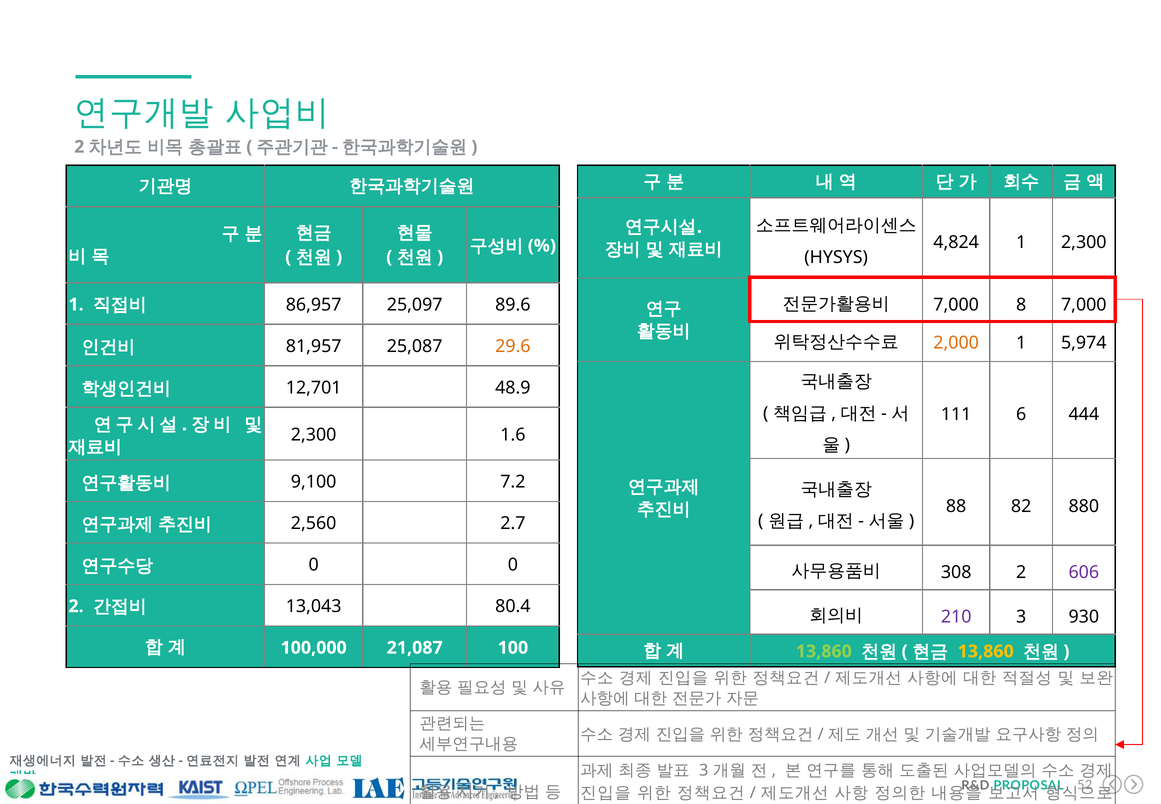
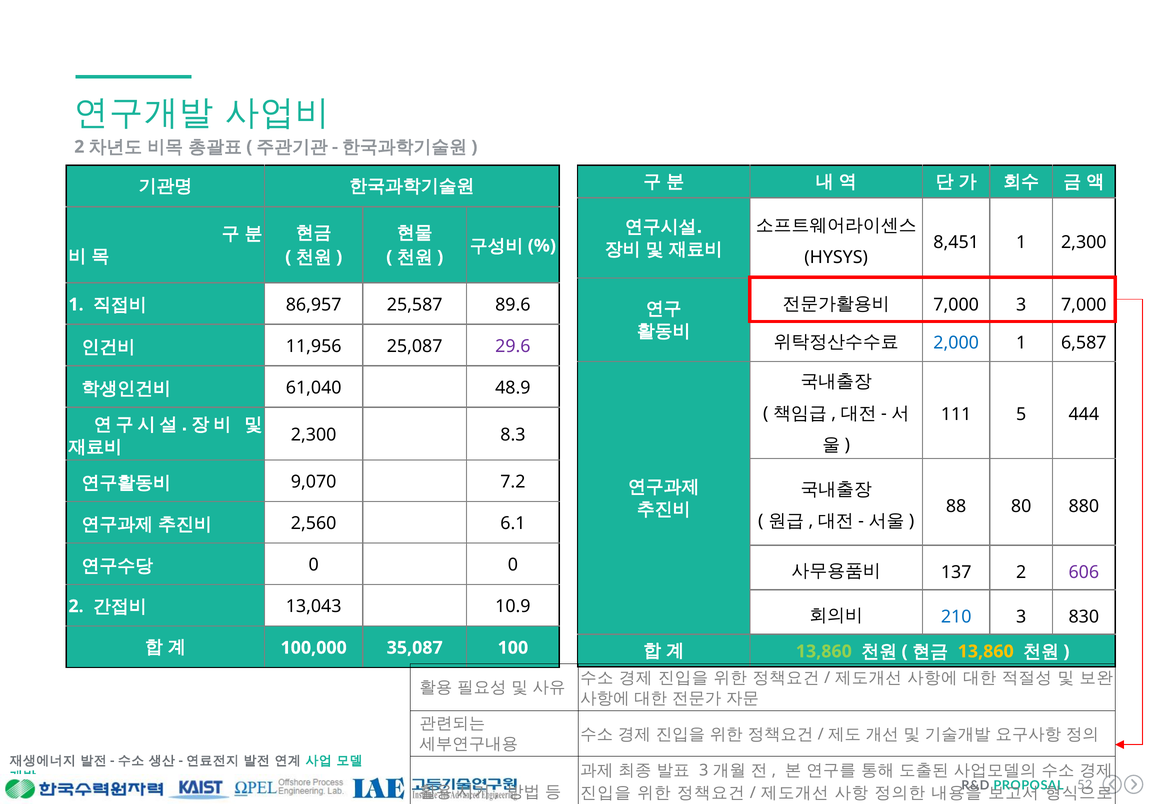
4,824: 4,824 -> 8,451
7,000 8: 8 -> 3
25,097: 25,097 -> 25,587
2,000 colour: orange -> blue
5,974: 5,974 -> 6,587
81,957: 81,957 -> 11,956
29.6 colour: orange -> purple
12,701: 12,701 -> 61,040
6: 6 -> 5
1.6: 1.6 -> 8.3
9,100: 9,100 -> 9,070
82: 82 -> 80
2.7: 2.7 -> 6.1
308: 308 -> 137
80.4: 80.4 -> 10.9
210 colour: purple -> blue
930: 930 -> 830
21,087: 21,087 -> 35,087
